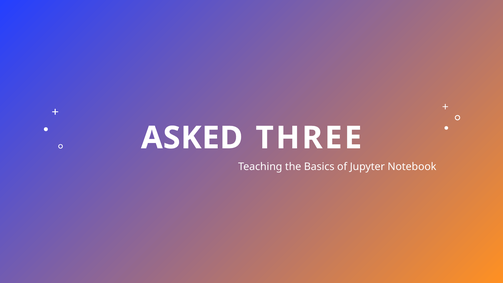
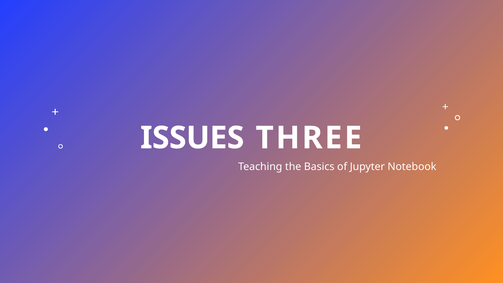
ASKED: ASKED -> ISSUES
